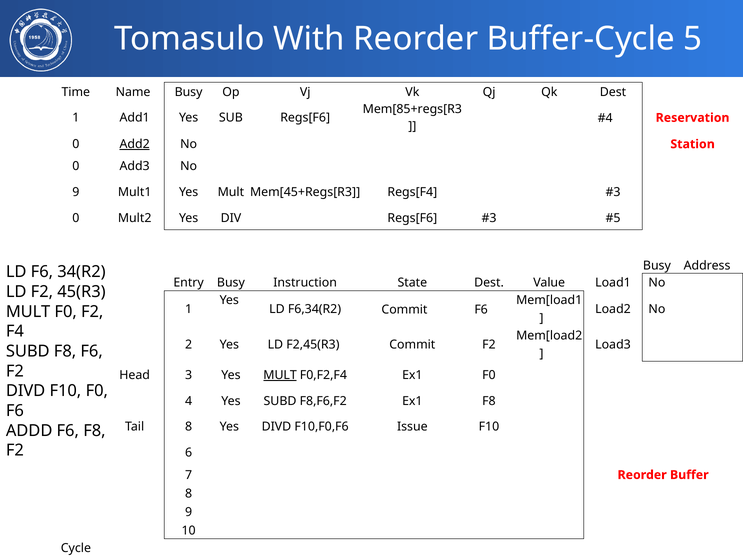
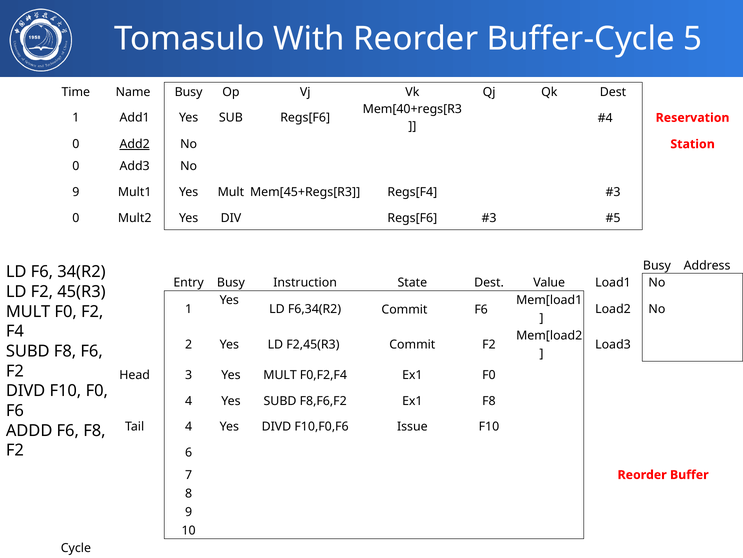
Mem[85+regs[R3: Mem[85+regs[R3 -> Mem[40+regs[R3
MULT at (280, 375) underline: present -> none
Tail 8: 8 -> 4
